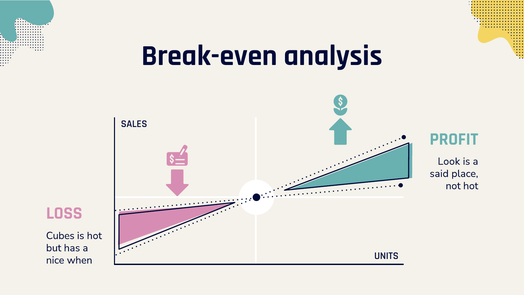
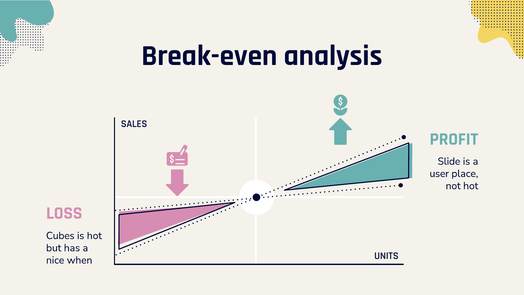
Look: Look -> Slide
said: said -> user
